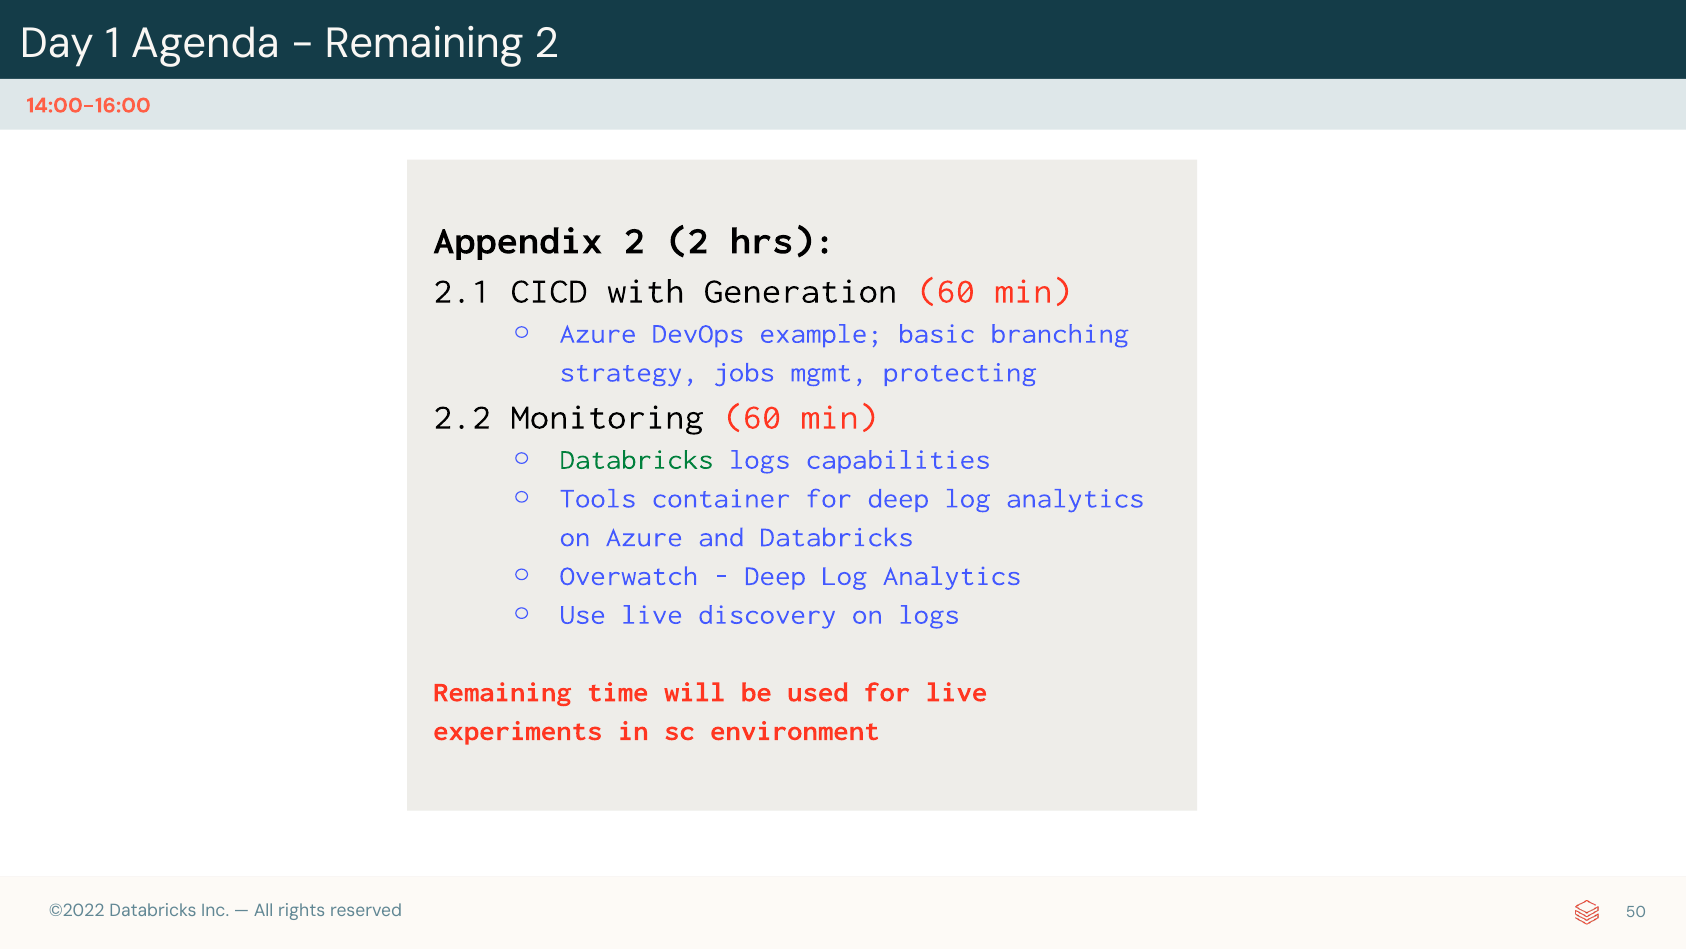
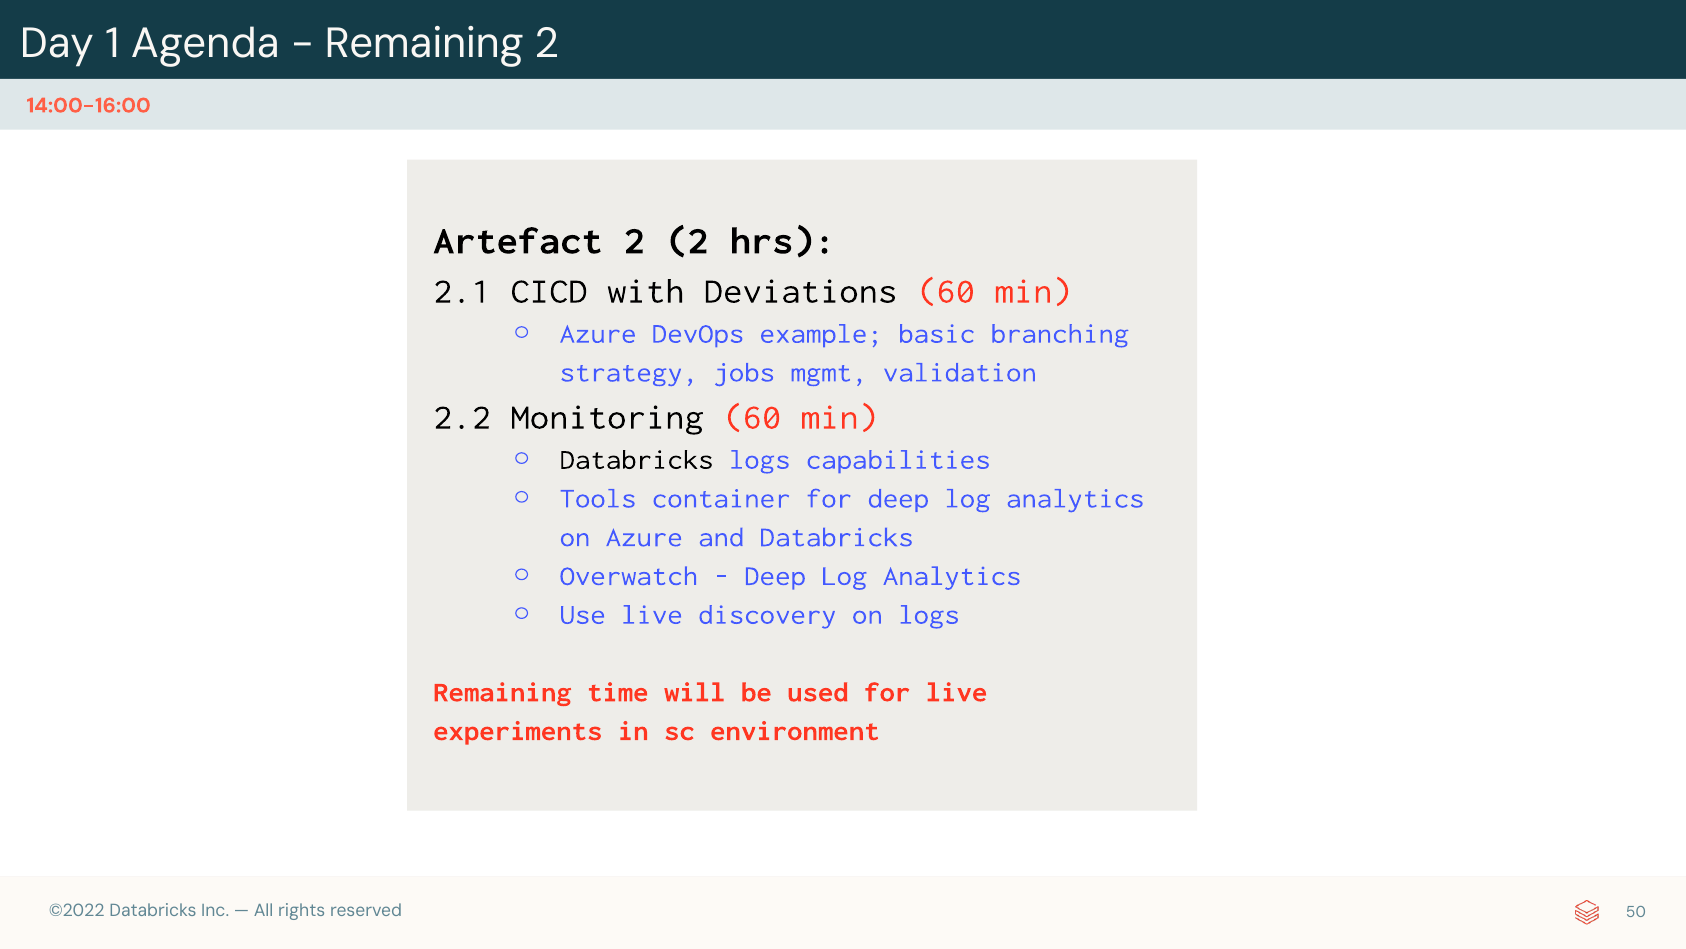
Appendix: Appendix -> Artefact
Generation: Generation -> Deviations
protecting: protecting -> validation
Databricks at (637, 459) colour: green -> black
